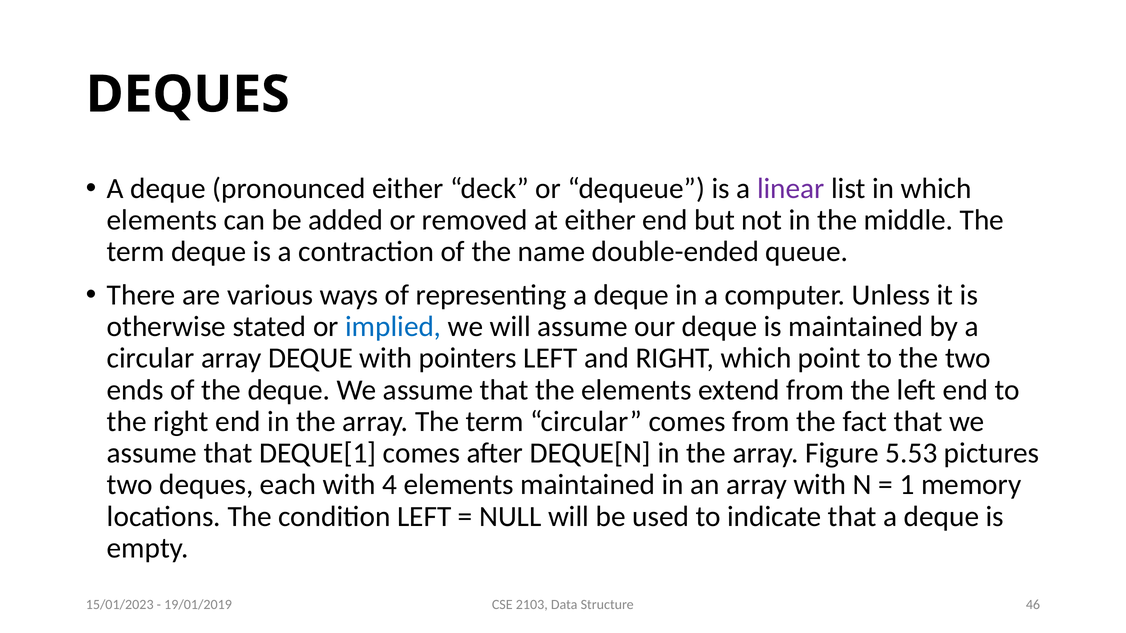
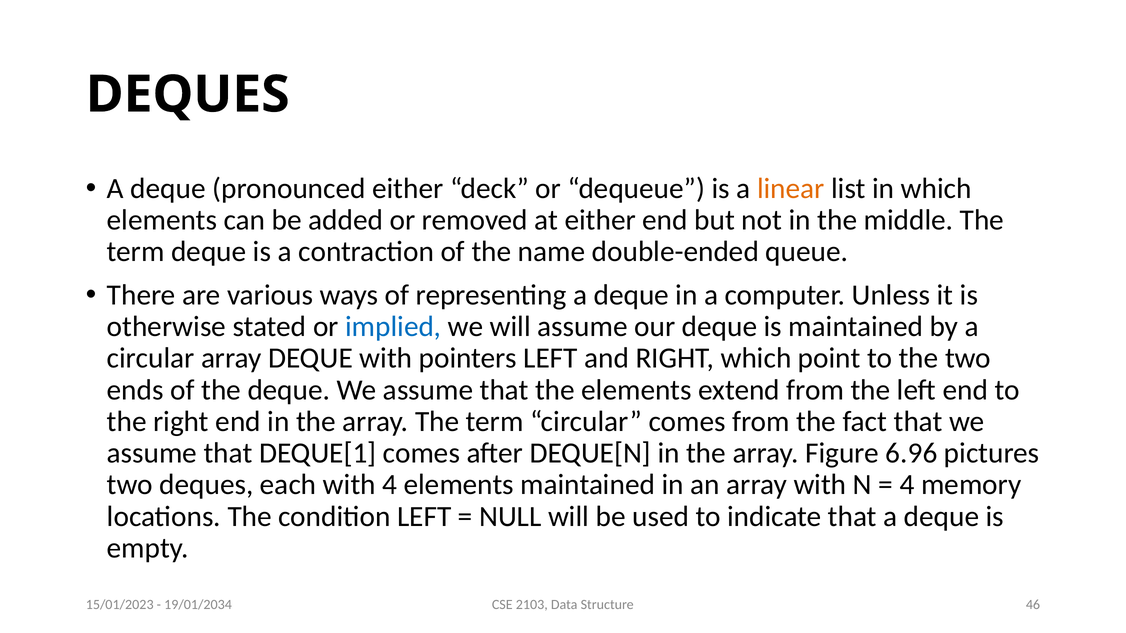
linear colour: purple -> orange
5.53: 5.53 -> 6.96
1 at (907, 485): 1 -> 4
19/01/2019: 19/01/2019 -> 19/01/2034
